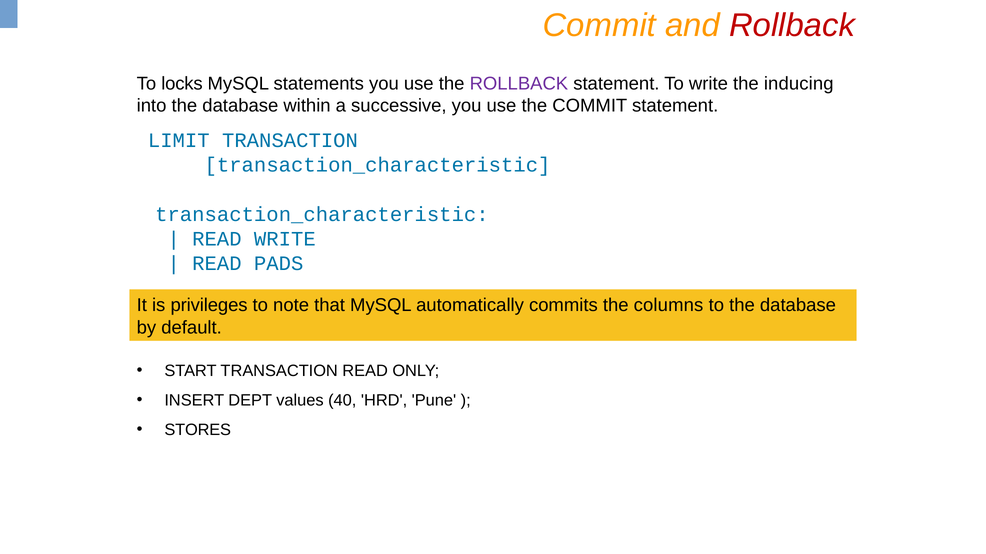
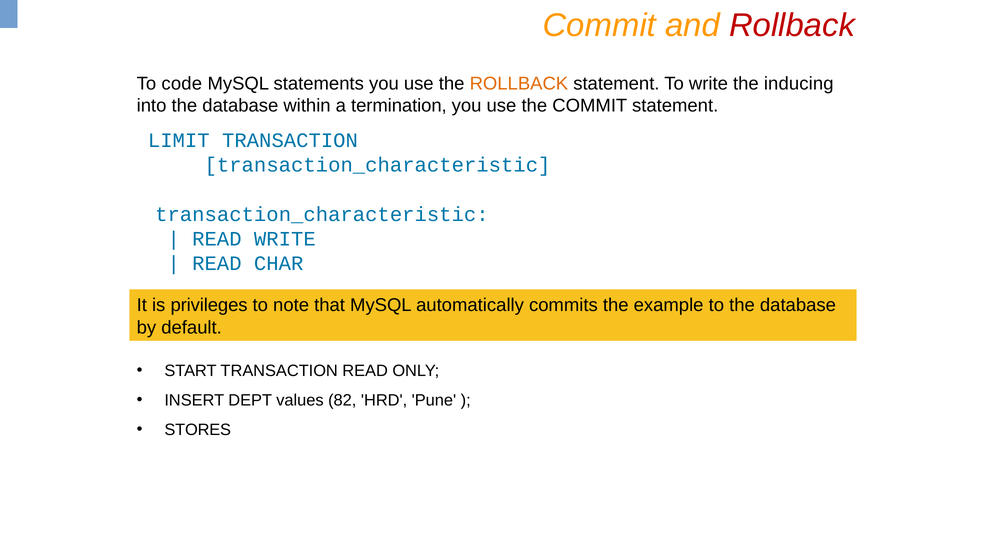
locks: locks -> code
ROLLBACK at (519, 84) colour: purple -> orange
successive: successive -> termination
PADS: PADS -> CHAR
columns: columns -> example
40: 40 -> 82
